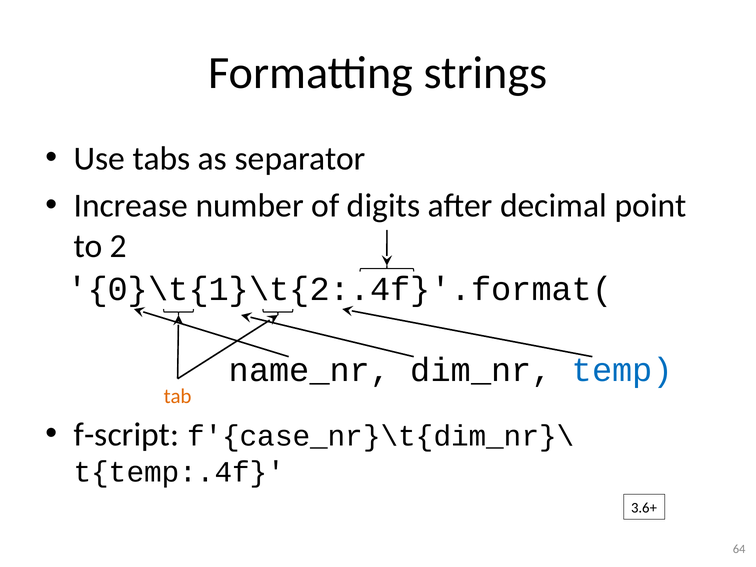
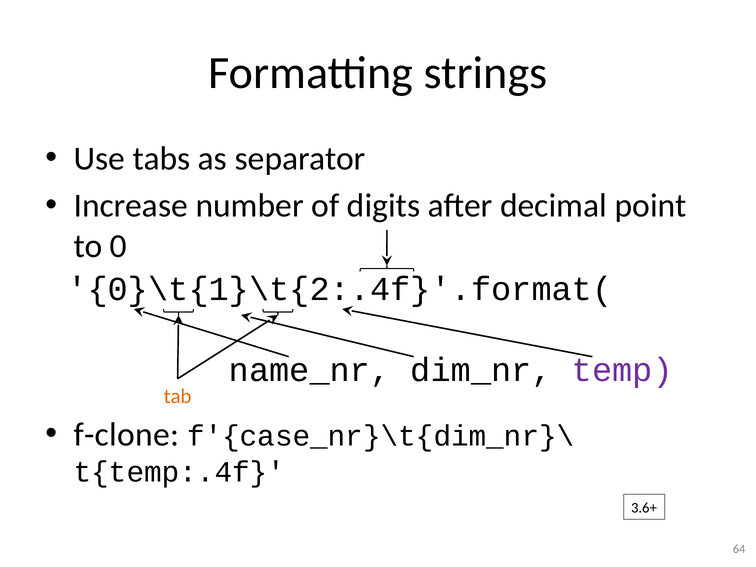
2: 2 -> 0
temp colour: blue -> purple
f-script: f-script -> f-clone
